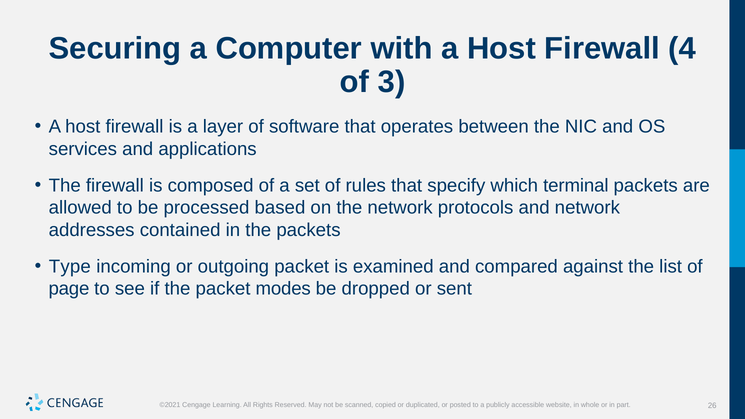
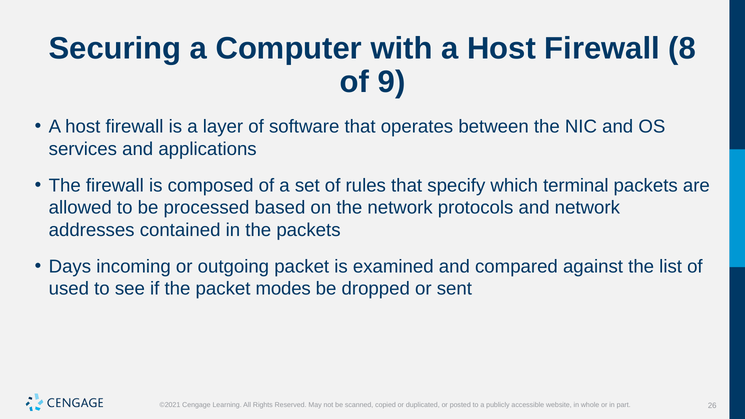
4: 4 -> 8
3: 3 -> 9
Type: Type -> Days
page: page -> used
